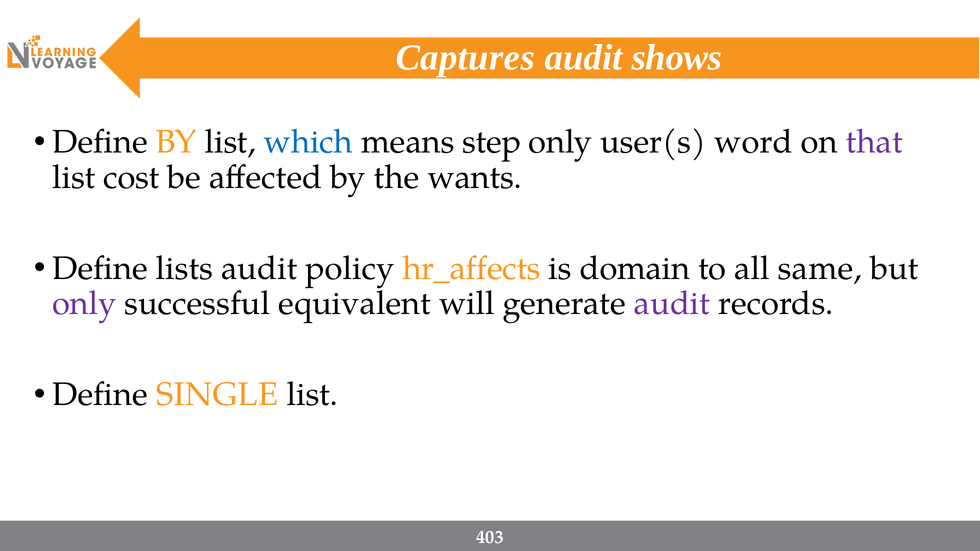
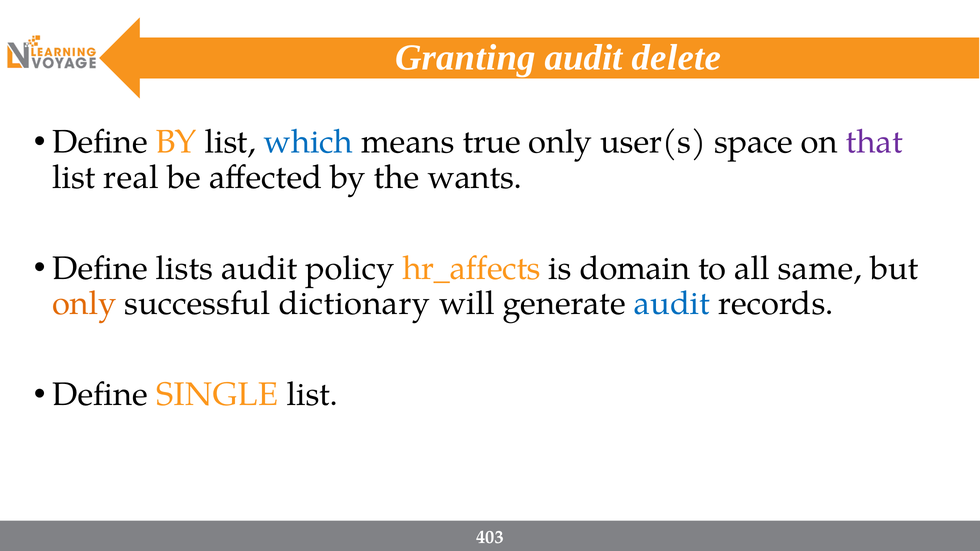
Captures: Captures -> Granting
shows: shows -> delete
step: step -> true
word: word -> space
cost: cost -> real
only at (84, 304) colour: purple -> orange
equivalent: equivalent -> dictionary
audit at (672, 304) colour: purple -> blue
